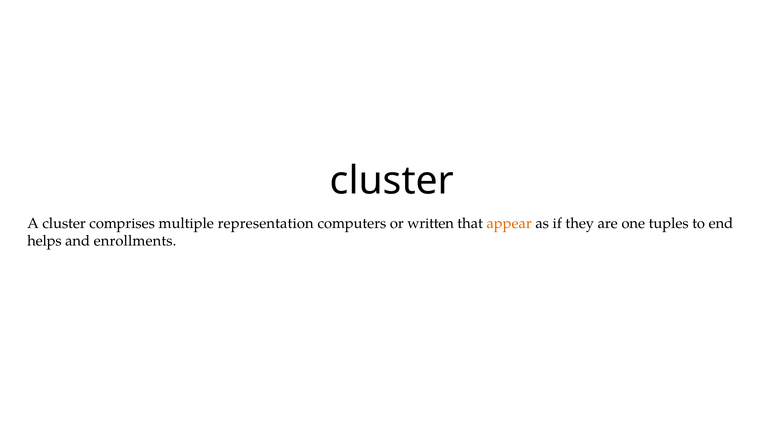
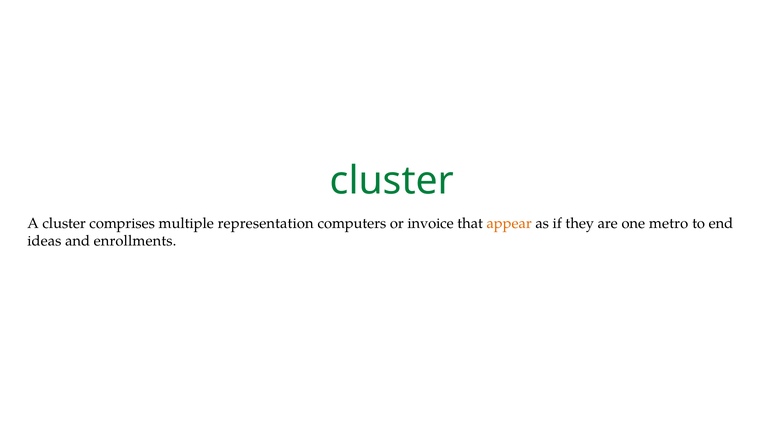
cluster at (392, 181) colour: black -> green
written: written -> invoice
tuples: tuples -> metro
helps: helps -> ideas
